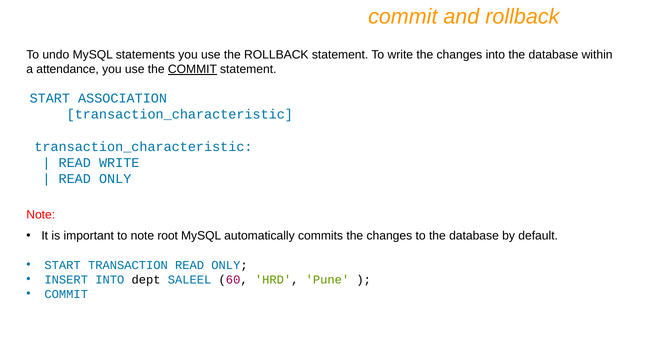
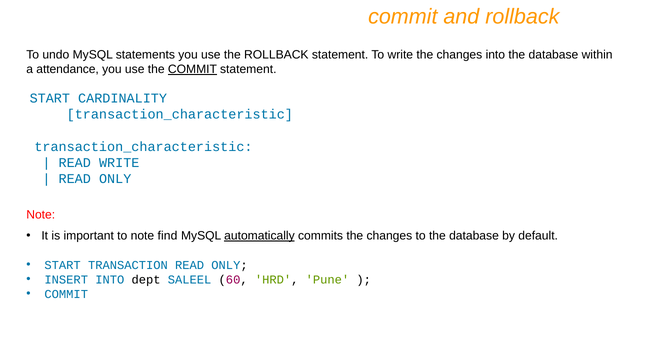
ASSOCIATION: ASSOCIATION -> CARDINALITY
root: root -> find
automatically underline: none -> present
